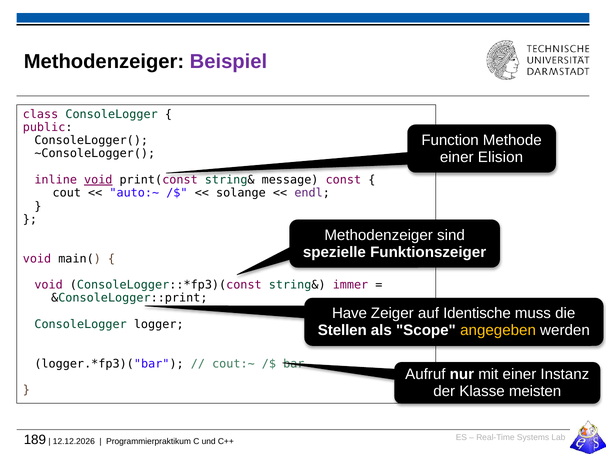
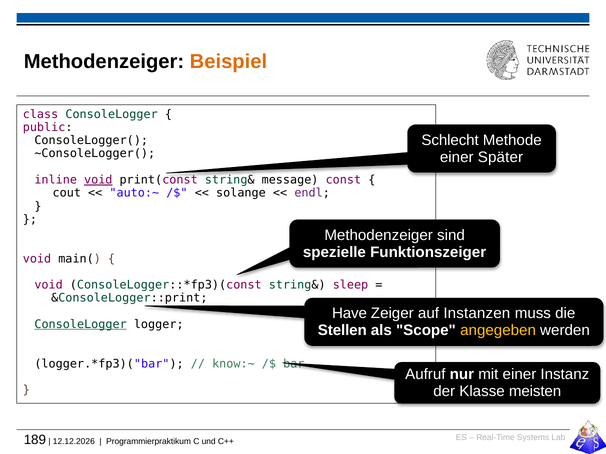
Beispiel colour: purple -> orange
Function: Function -> Schlecht
Elision: Elision -> Später
immer: immer -> sleep
Identische: Identische -> Instanzen
ConsoleLogger at (81, 325) underline: none -> present
cout:~: cout:~ -> know:~
